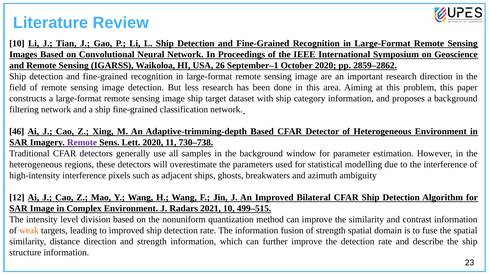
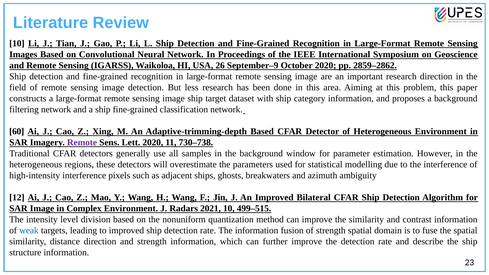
September–1: September–1 -> September–9
46: 46 -> 60
weak colour: orange -> blue
